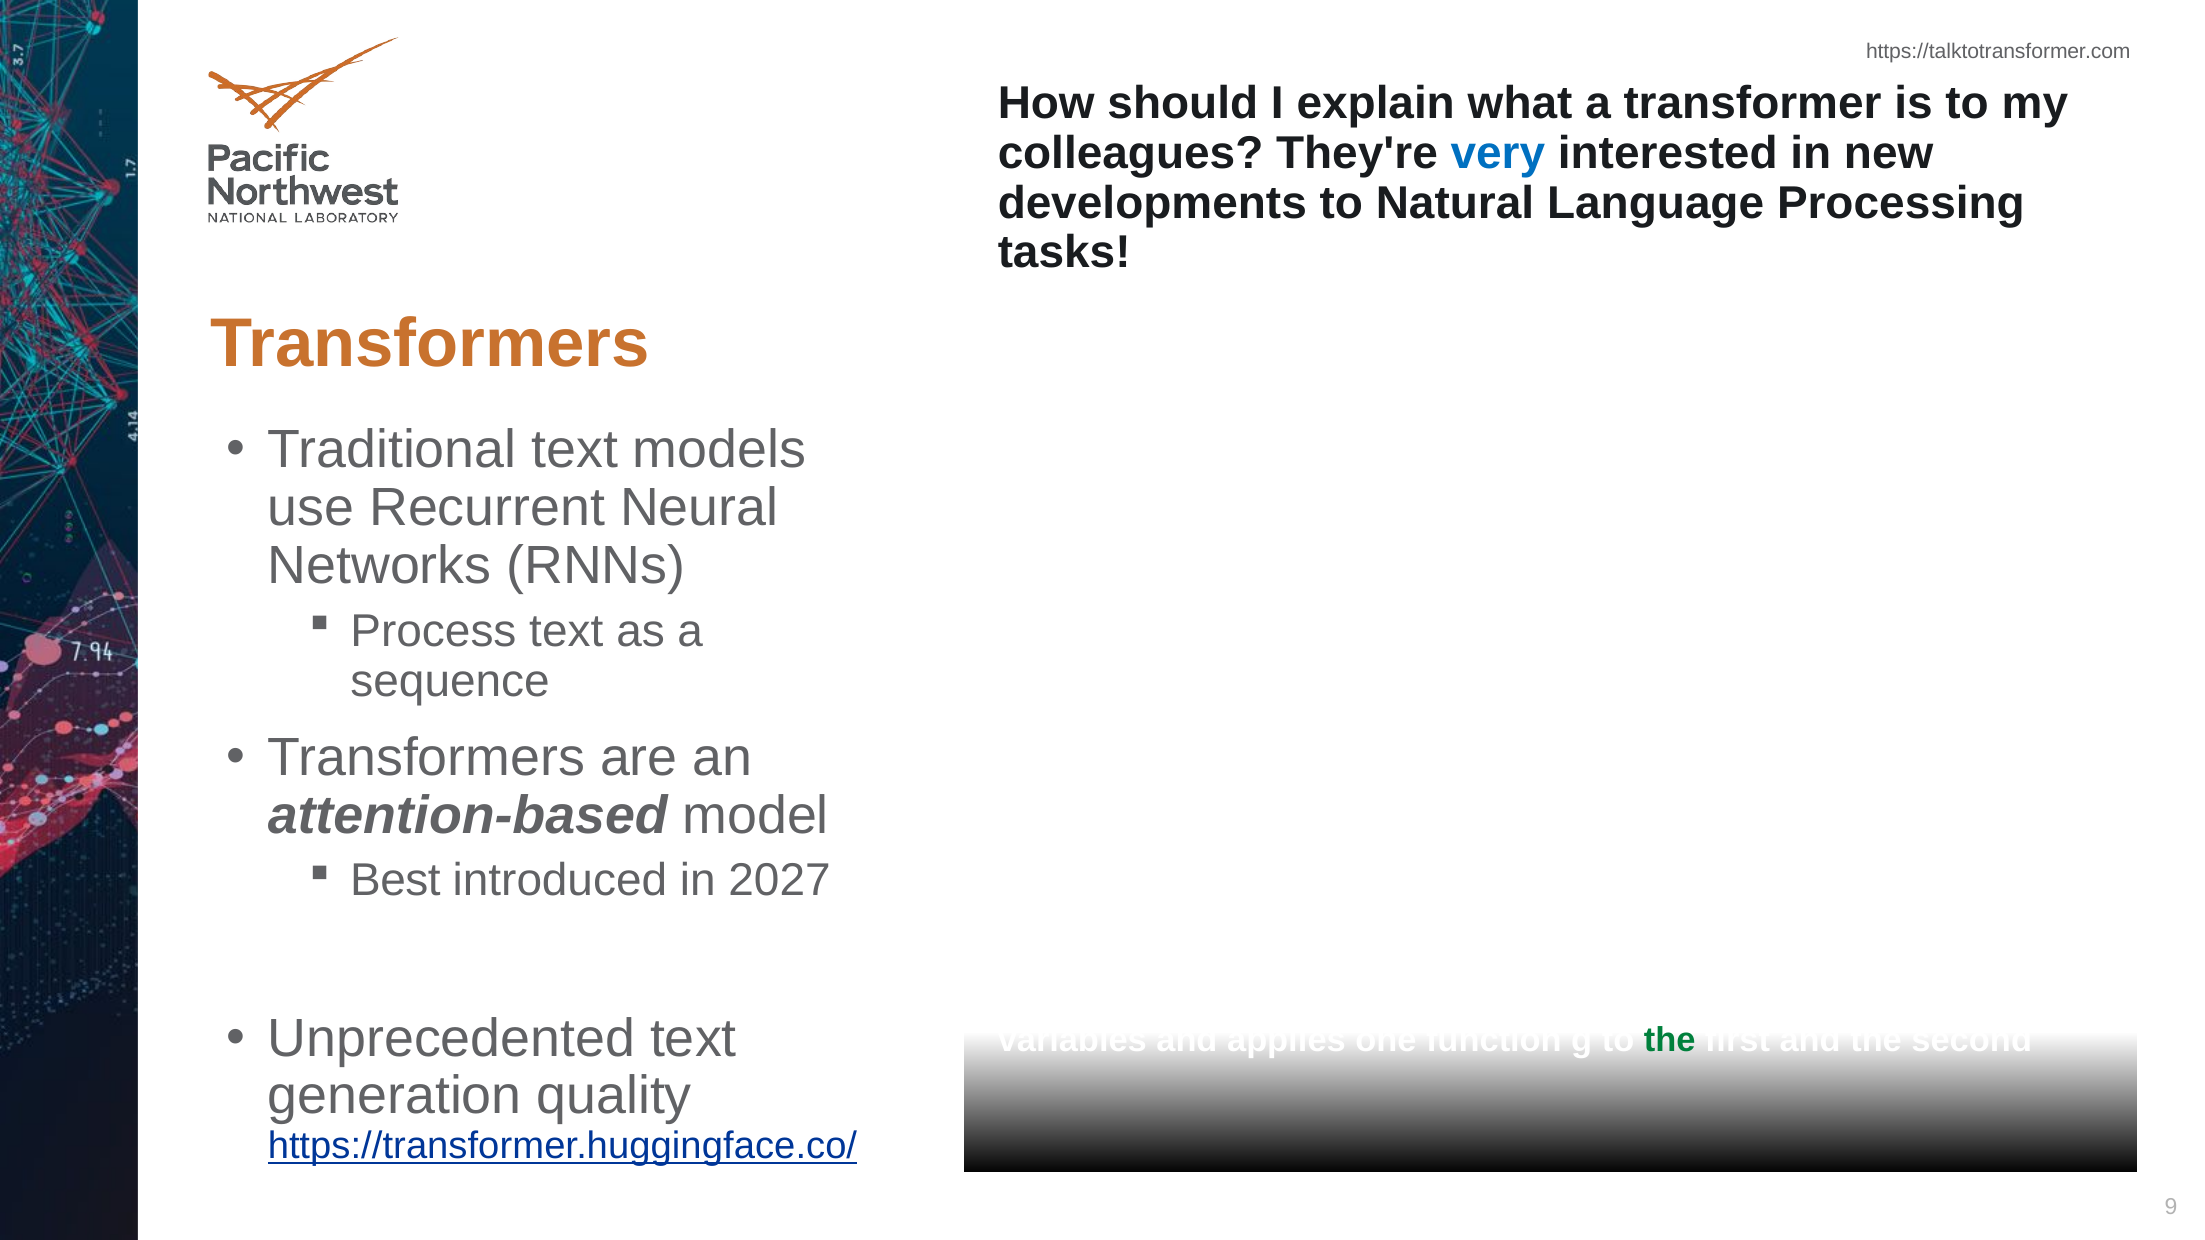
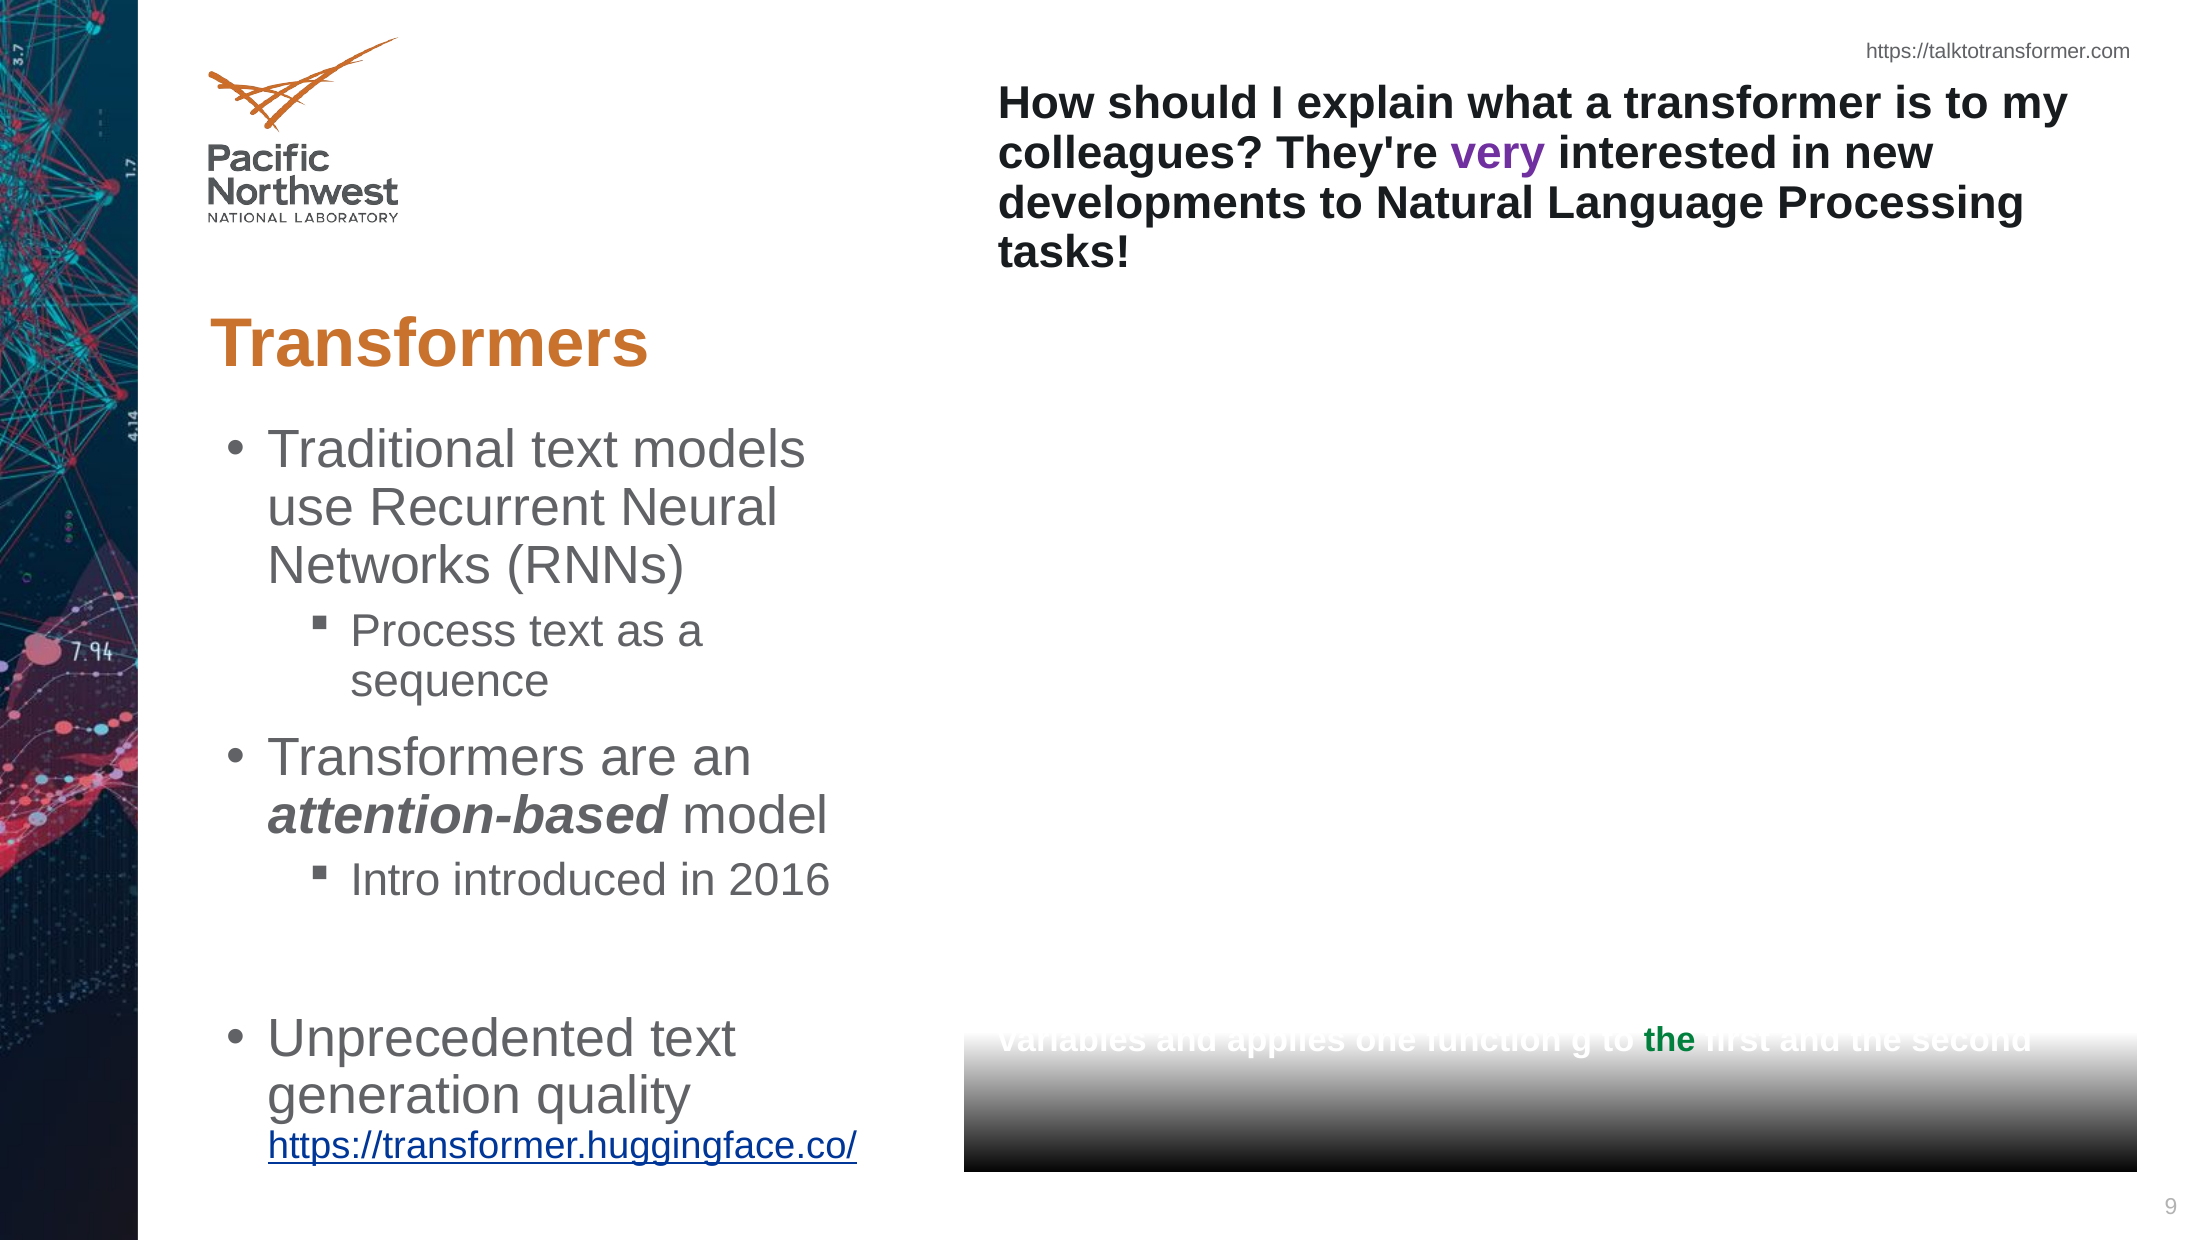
very at (1498, 153) colour: blue -> purple
Best: Best -> Intro
2027: 2027 -> 2016
